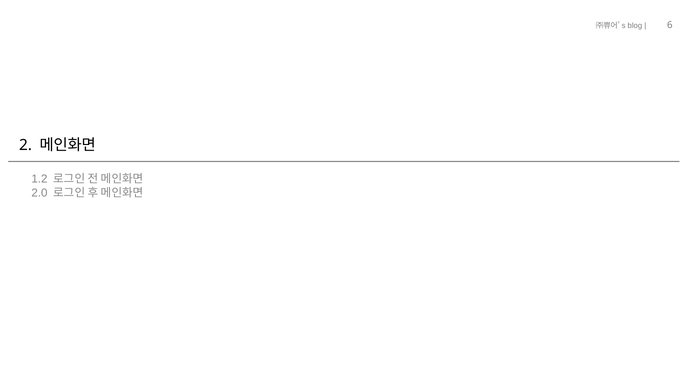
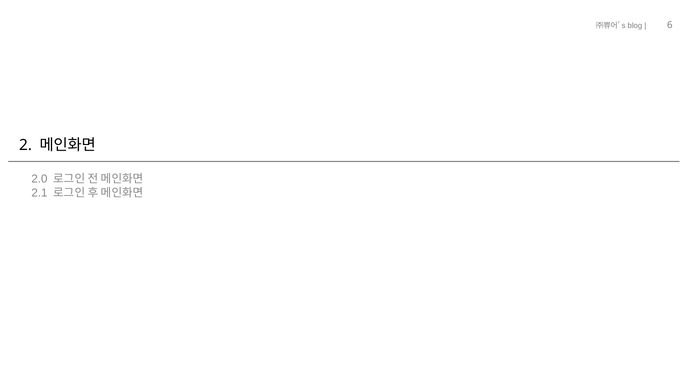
1.2: 1.2 -> 2.0
2.0: 2.0 -> 2.1
